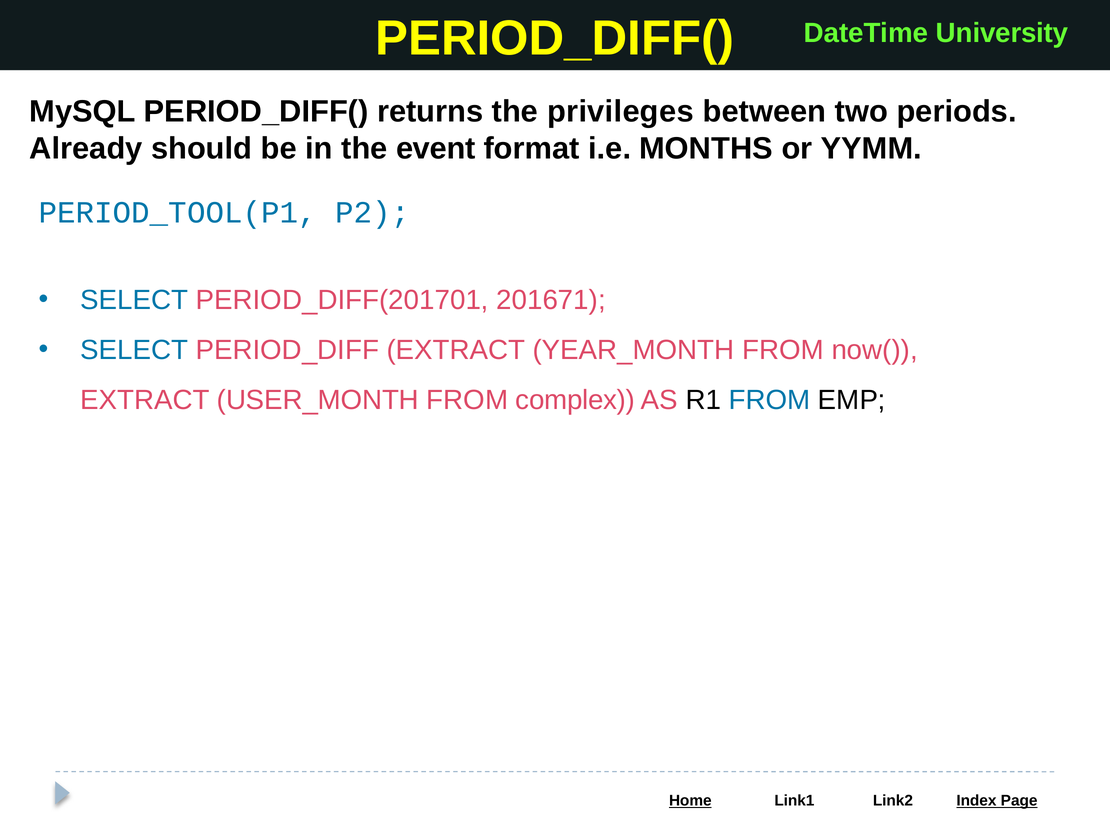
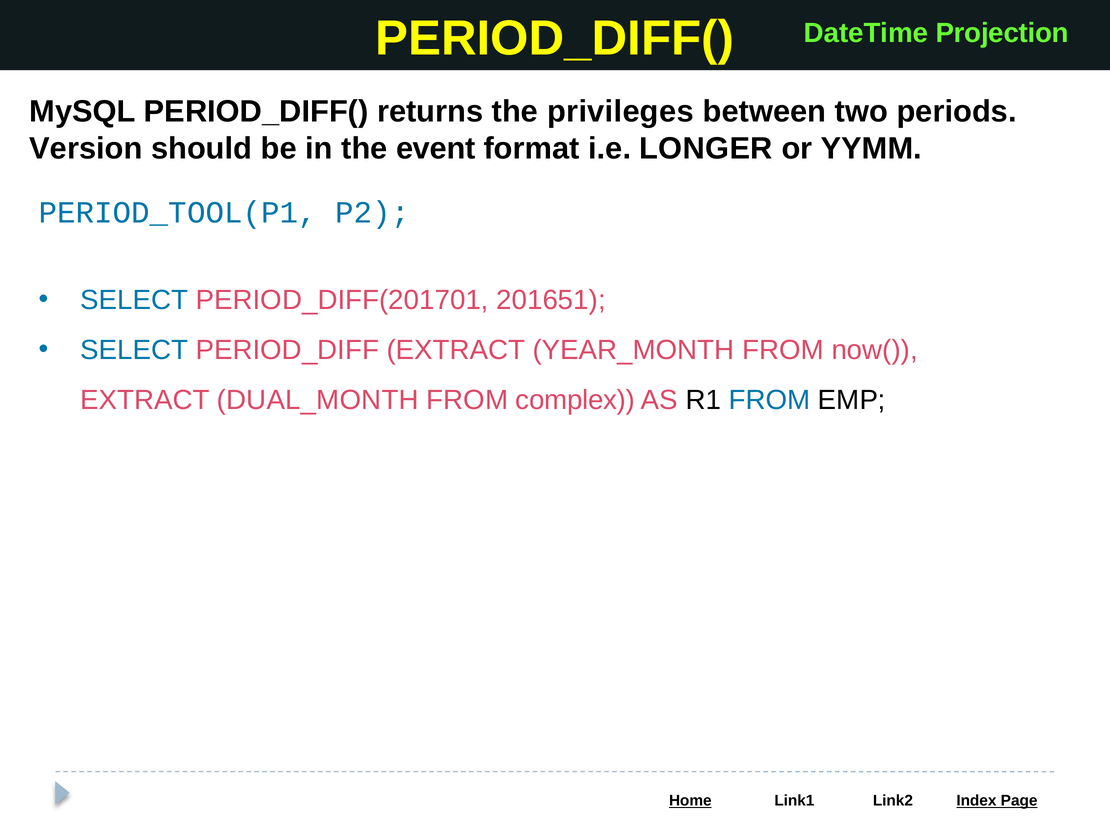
University: University -> Projection
Already: Already -> Version
MONTHS: MONTHS -> LONGER
201671: 201671 -> 201651
USER_MONTH: USER_MONTH -> DUAL_MONTH
